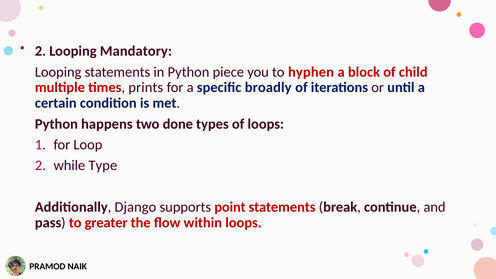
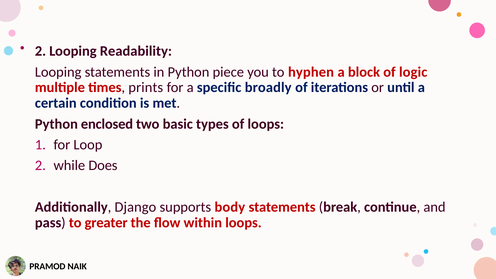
Mandatory: Mandatory -> Readability
child: child -> logic
happens: happens -> enclosed
done: done -> basic
Type: Type -> Does
point: point -> body
